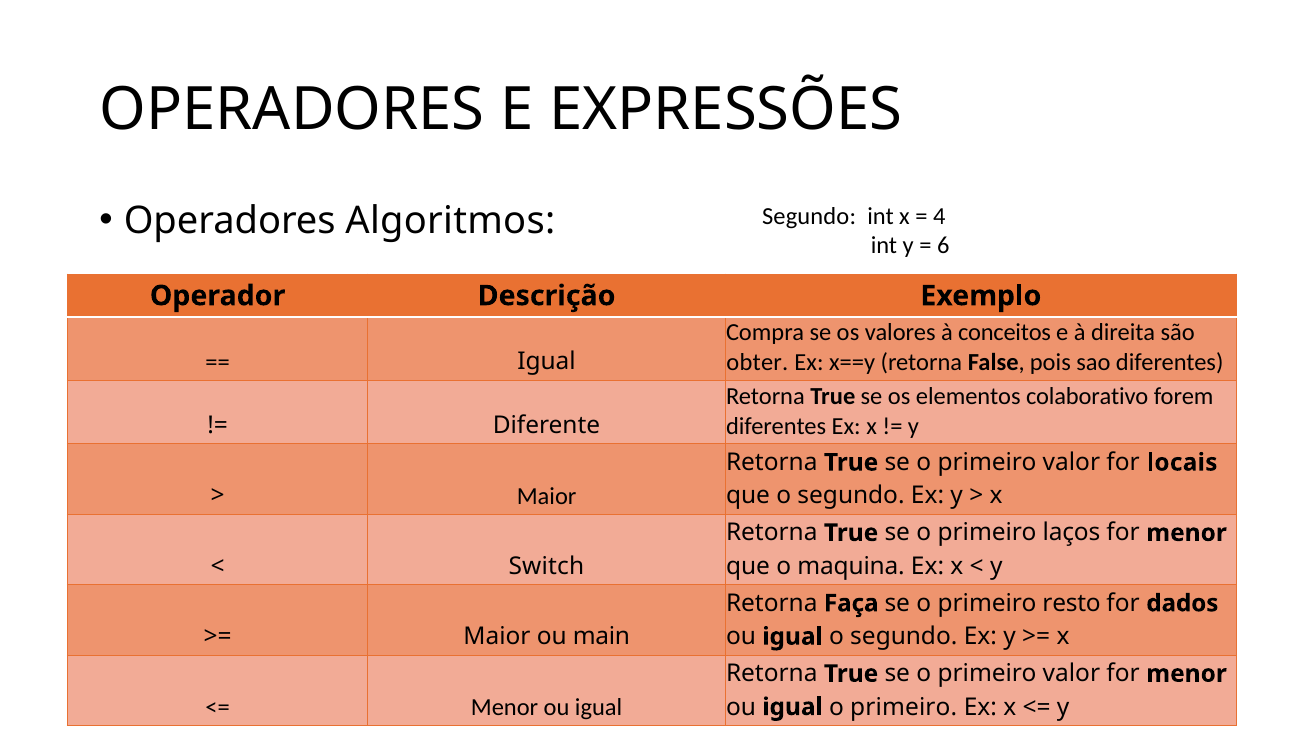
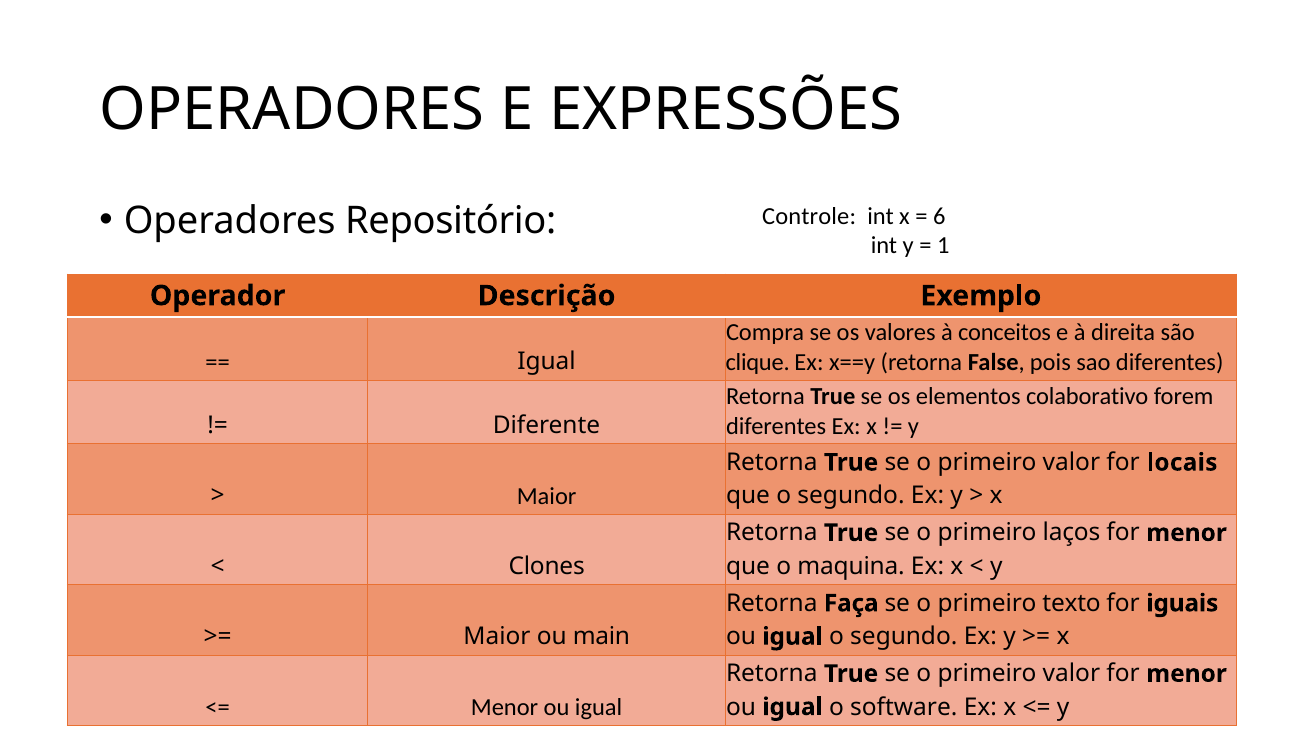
Algoritmos: Algoritmos -> Repositório
Segundo at (809, 217): Segundo -> Controle
4: 4 -> 6
6: 6 -> 1
obter: obter -> clique
Switch: Switch -> Clones
resto: resto -> texto
dados: dados -> iguais
igual o primeiro: primeiro -> software
